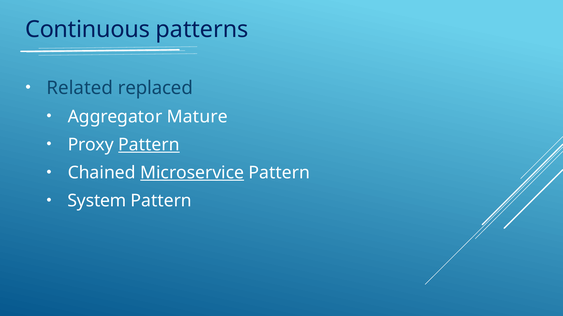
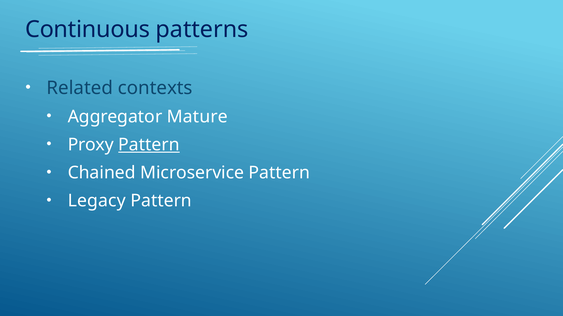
replaced: replaced -> contexts
Microservice underline: present -> none
System: System -> Legacy
